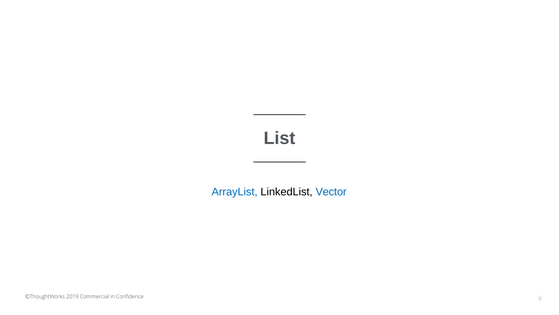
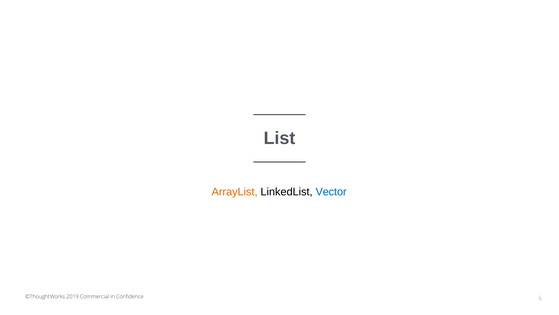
ArrayList colour: blue -> orange
